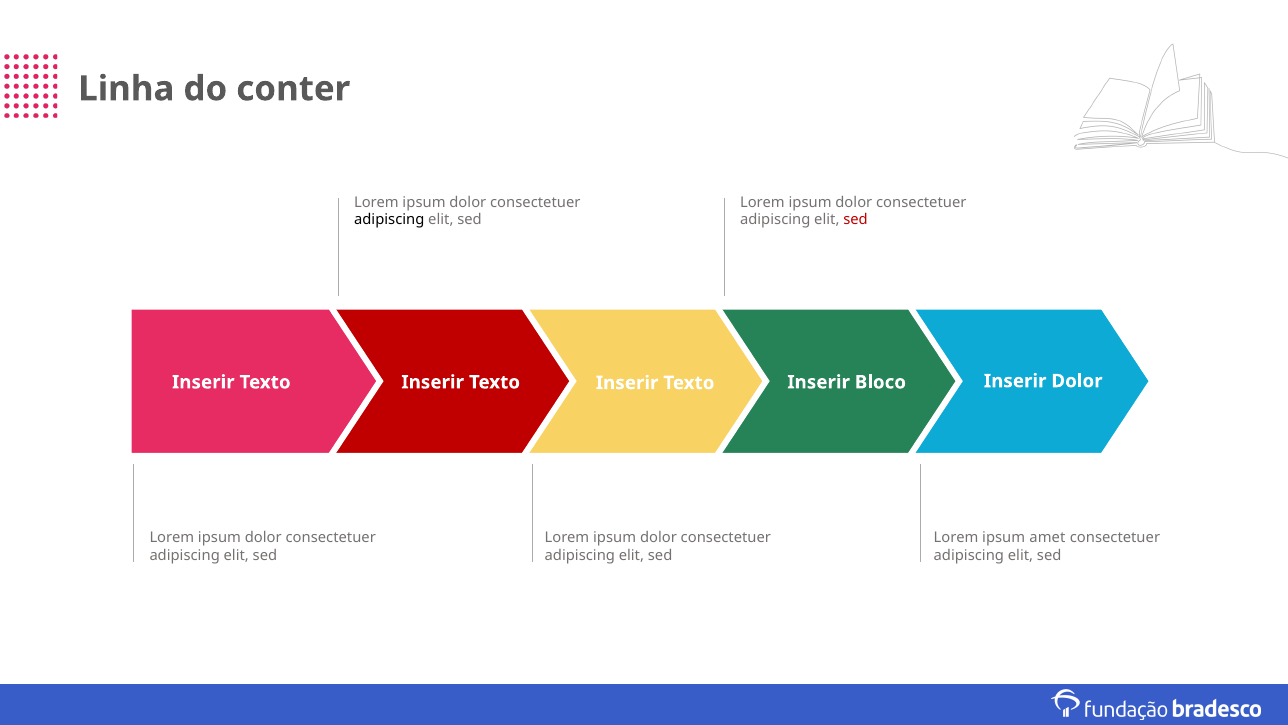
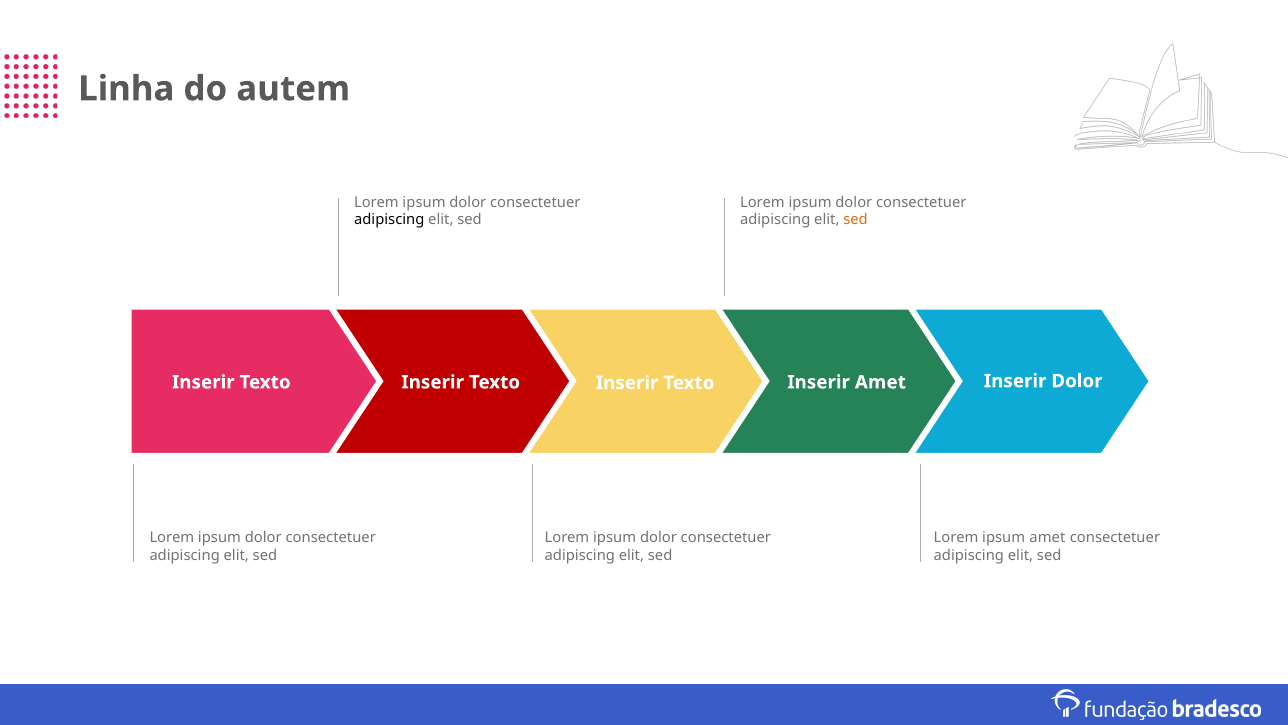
conter: conter -> autem
sed at (856, 220) colour: red -> orange
Inserir Bloco: Bloco -> Amet
